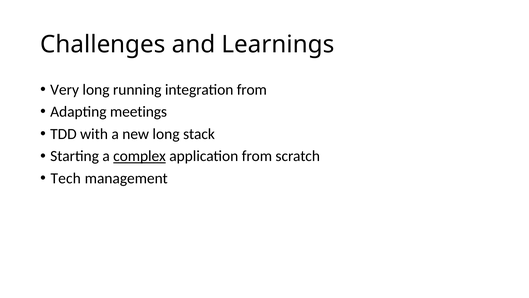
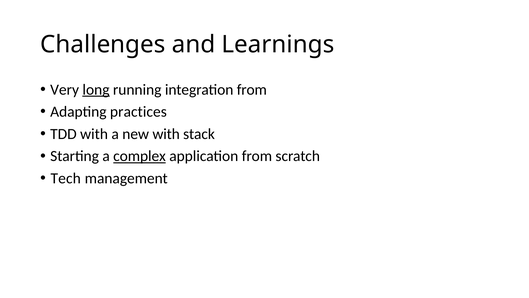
long at (96, 89) underline: none -> present
meetings: meetings -> practices
new long: long -> with
